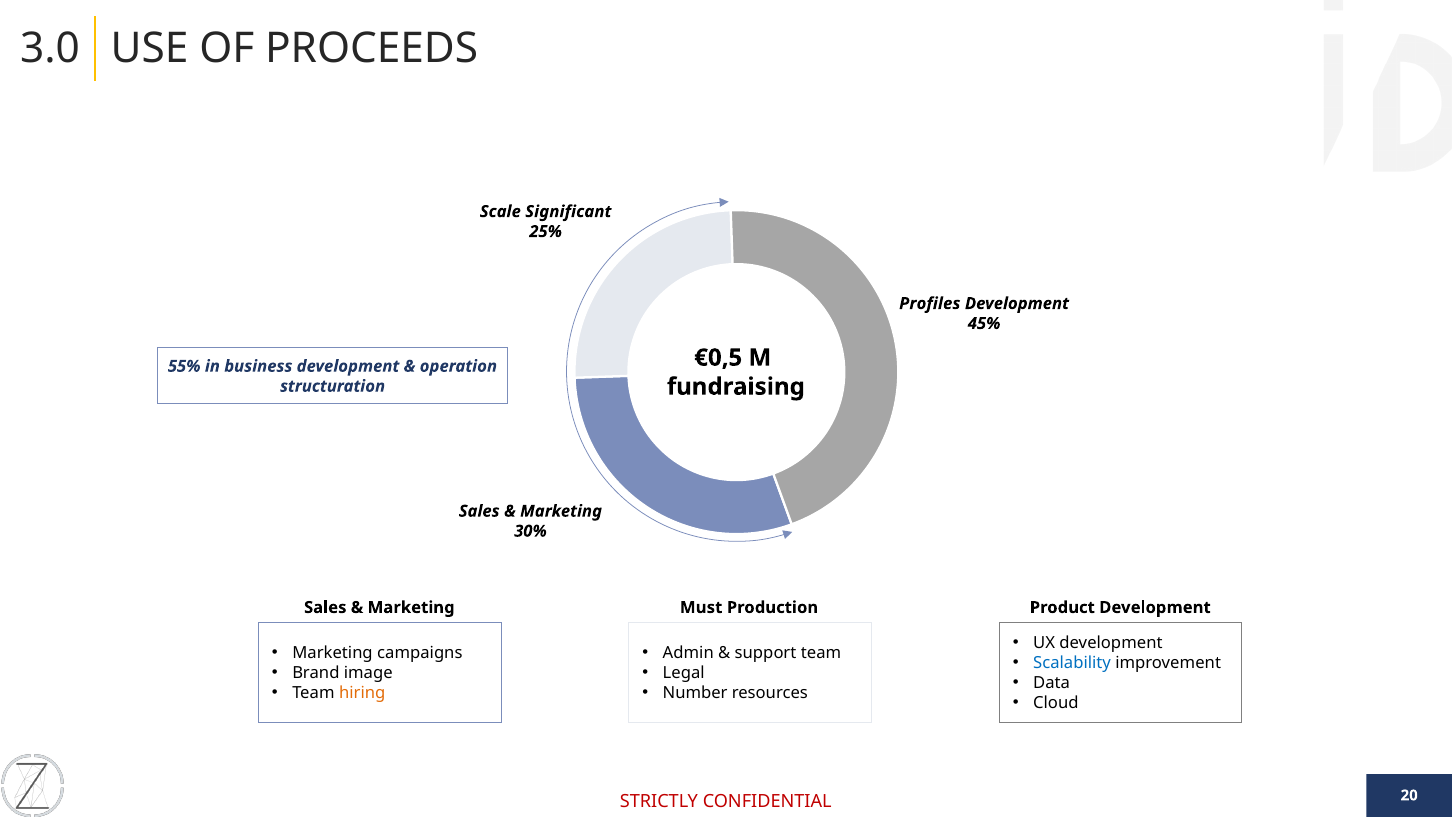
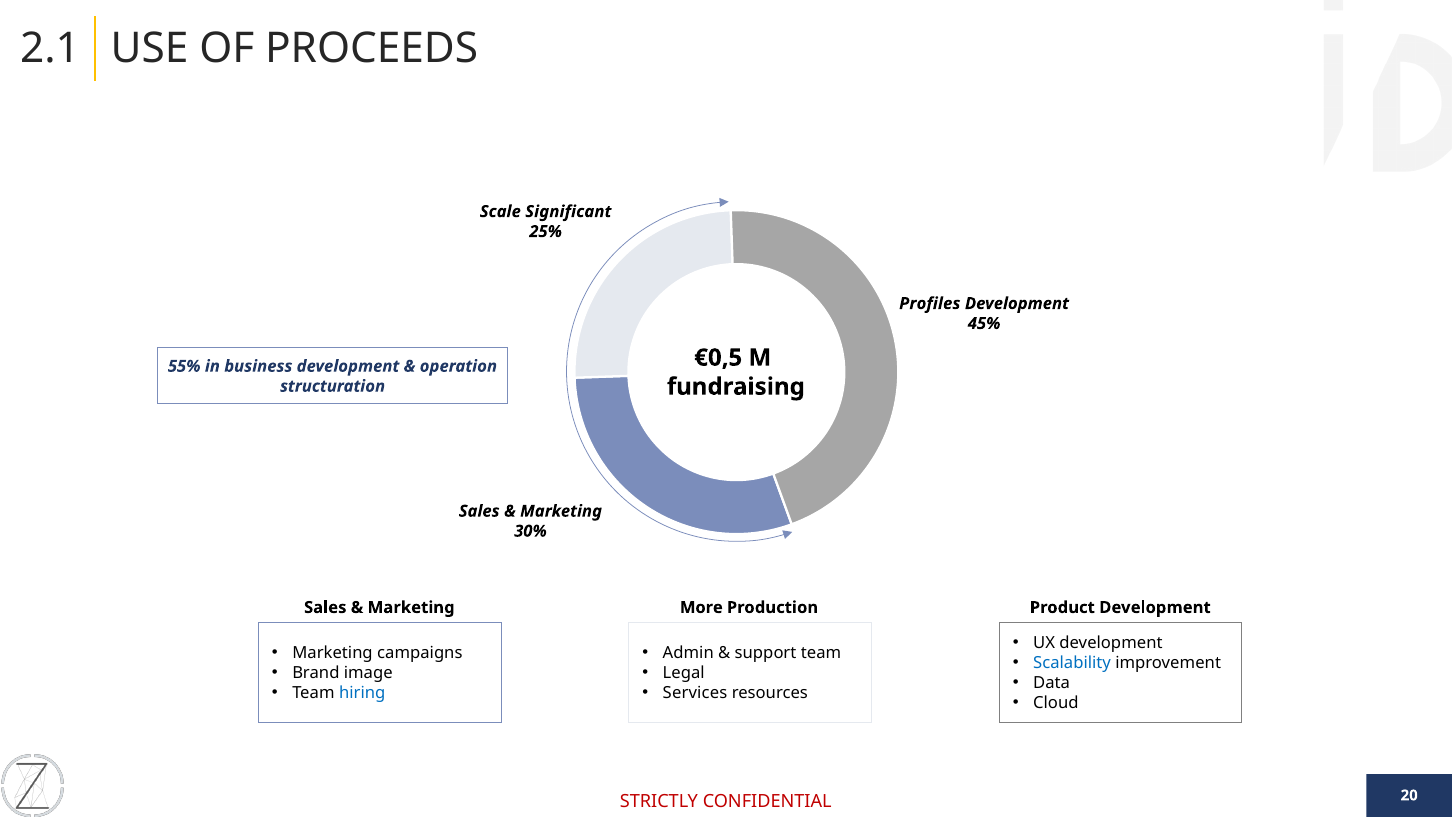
3.0: 3.0 -> 2.1
Must: Must -> More
hiring colour: orange -> blue
Number: Number -> Services
